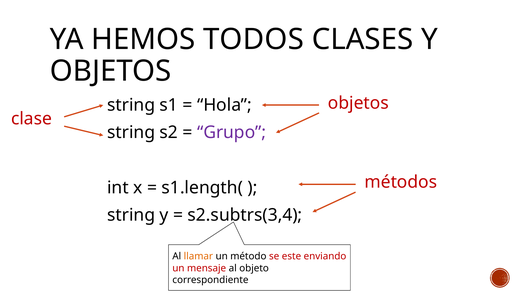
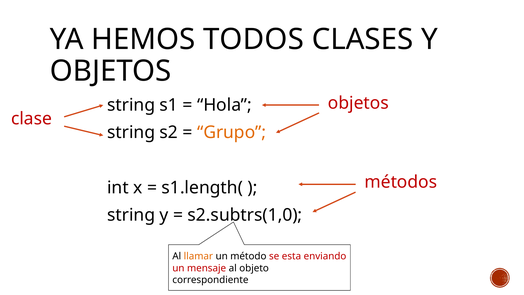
Grupo colour: purple -> orange
s2.subtrs(3,4: s2.subtrs(3,4 -> s2.subtrs(1,0
este: este -> esta
